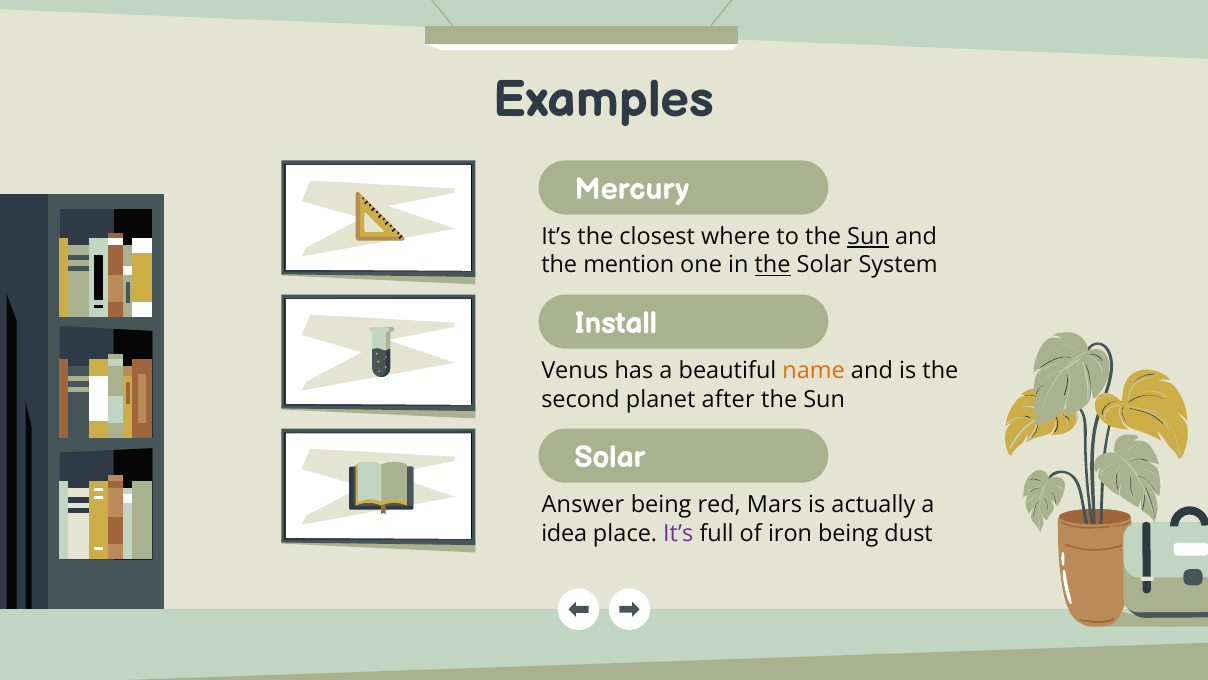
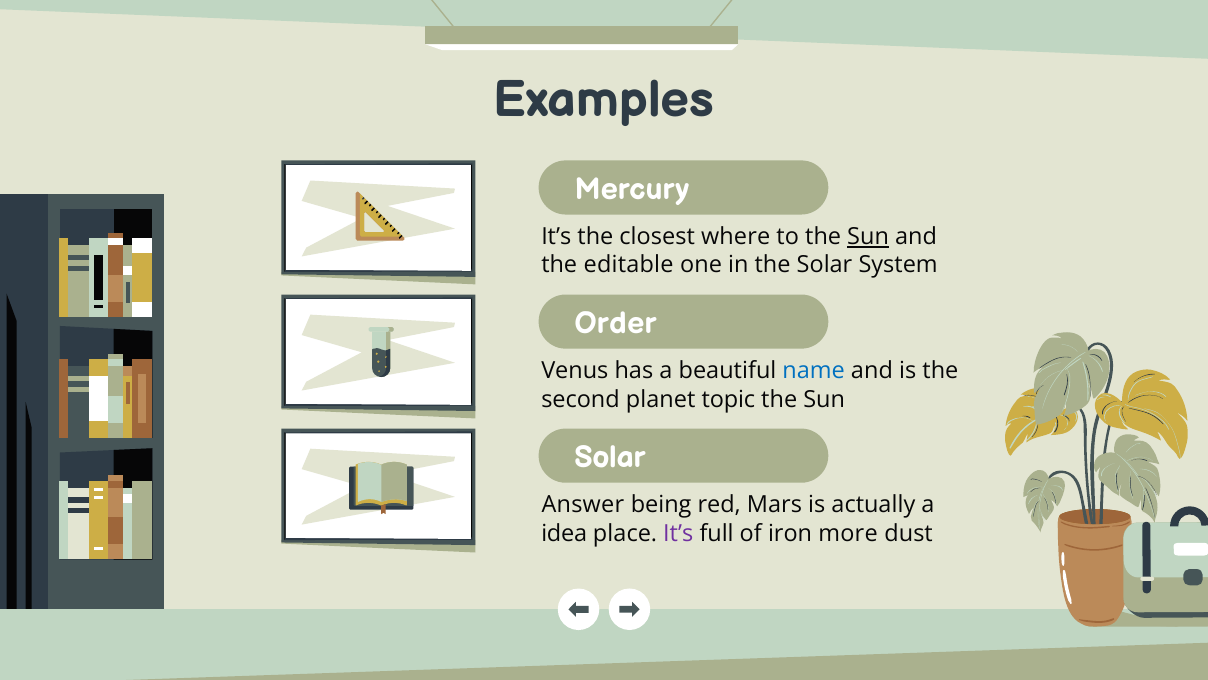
mention: mention -> editable
the at (773, 265) underline: present -> none
Install: Install -> Order
name colour: orange -> blue
after: after -> topic
iron being: being -> more
